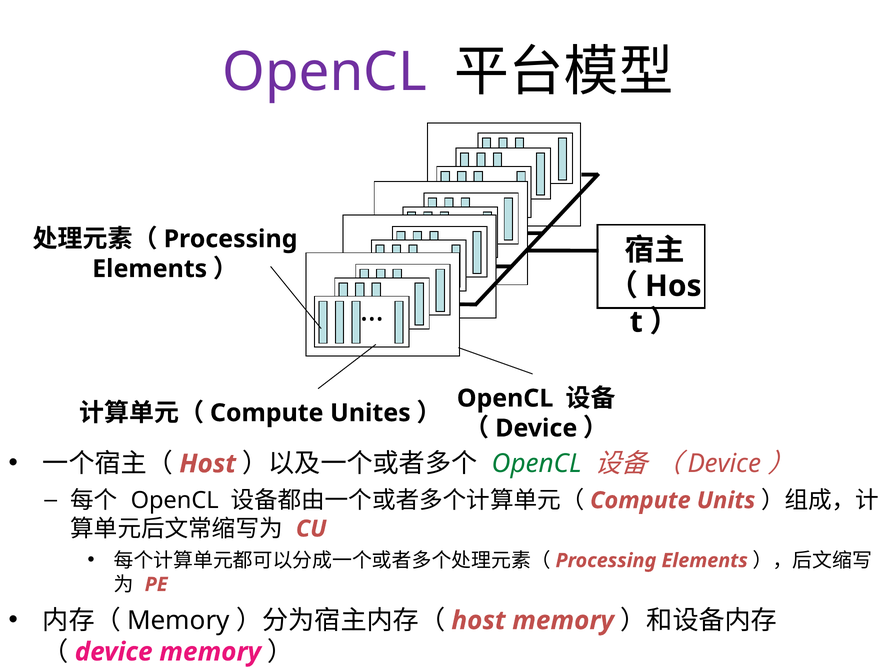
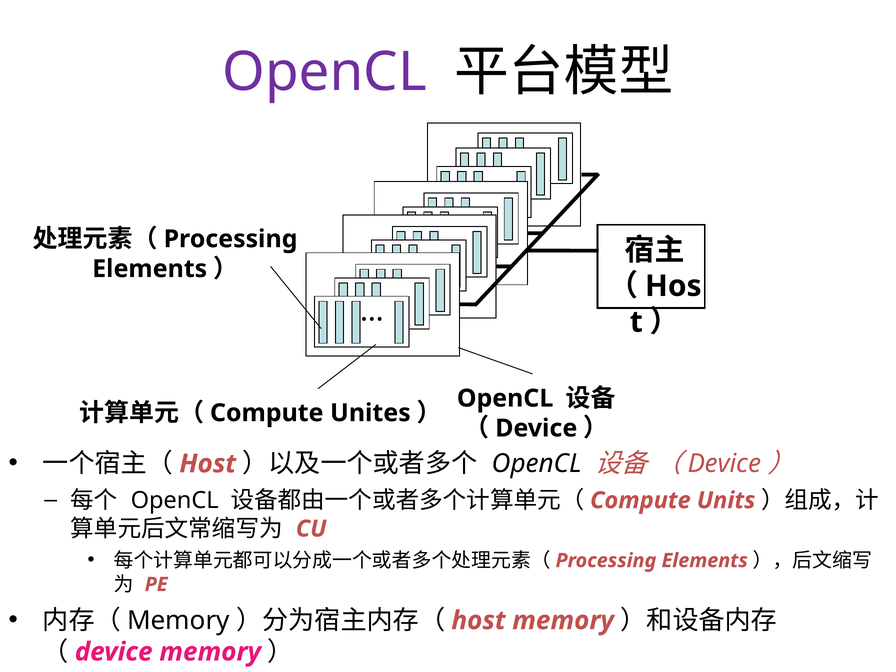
OpenCL at (537, 464) colour: green -> black
